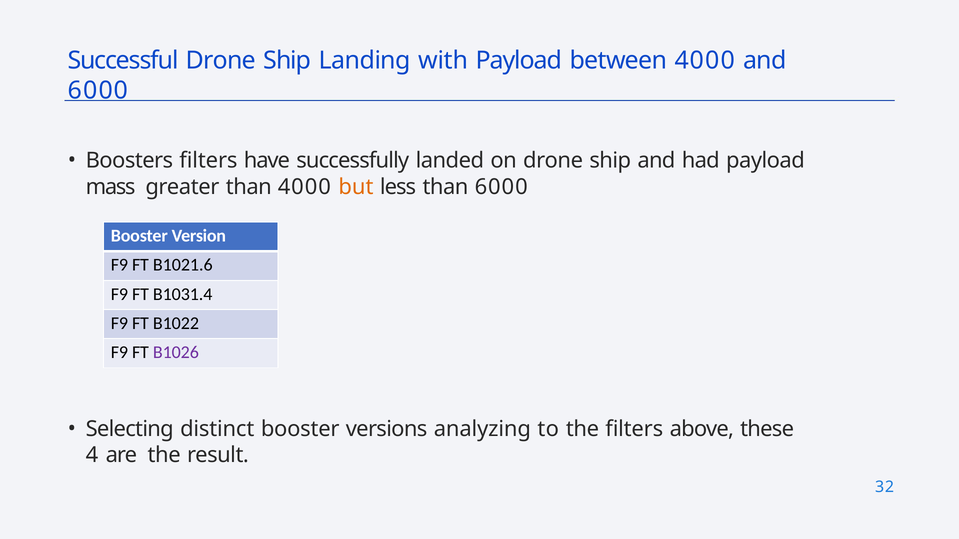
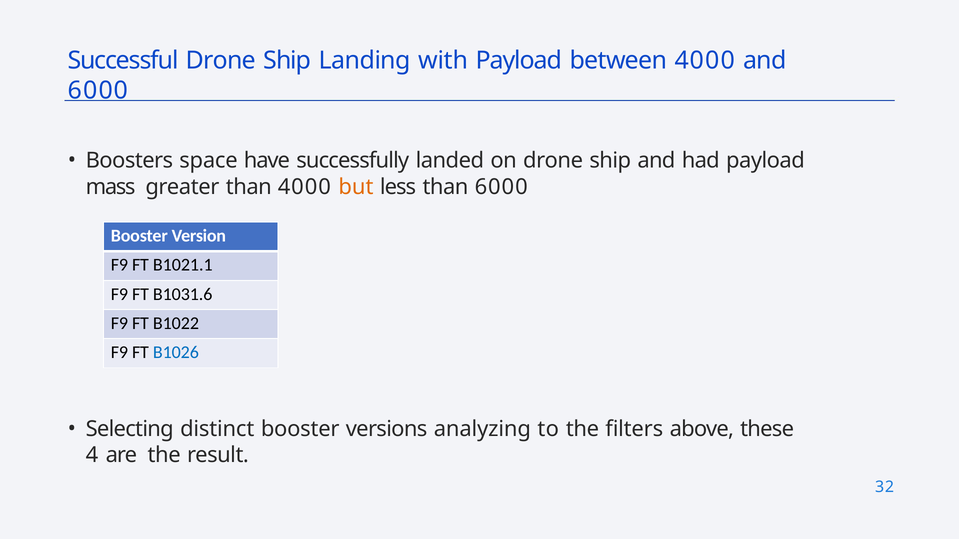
Boosters filters: filters -> space
B1021.6: B1021.6 -> B1021.1
B1031.4: B1031.4 -> B1031.6
B1026 colour: purple -> blue
